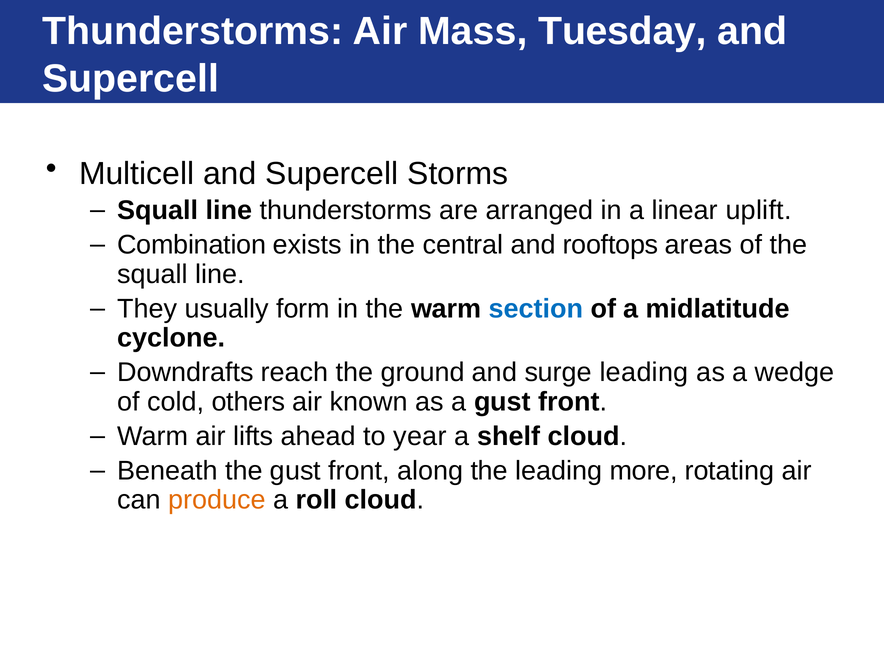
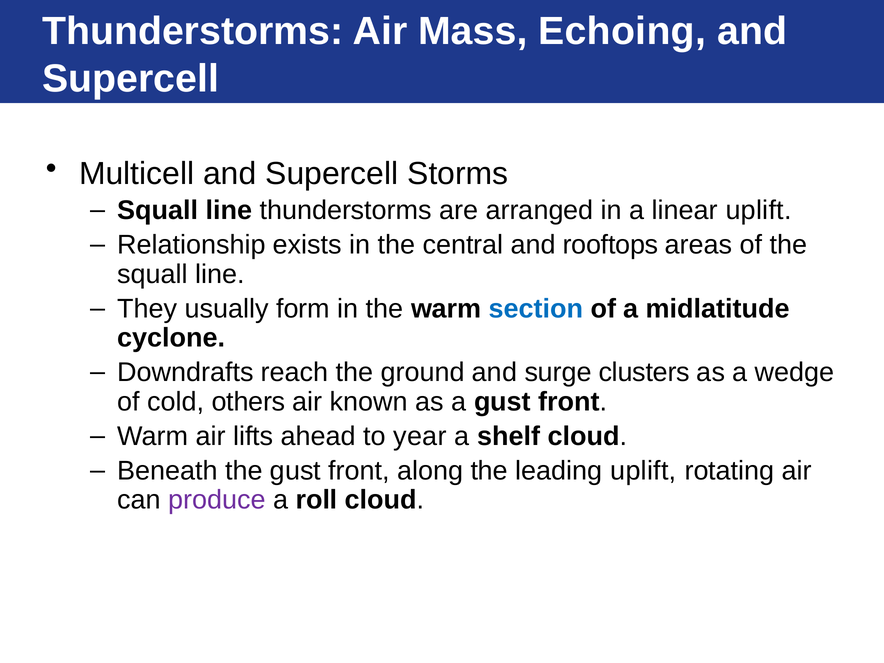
Tuesday: Tuesday -> Echoing
Combination: Combination -> Relationship
surge leading: leading -> clusters
leading more: more -> uplift
produce colour: orange -> purple
